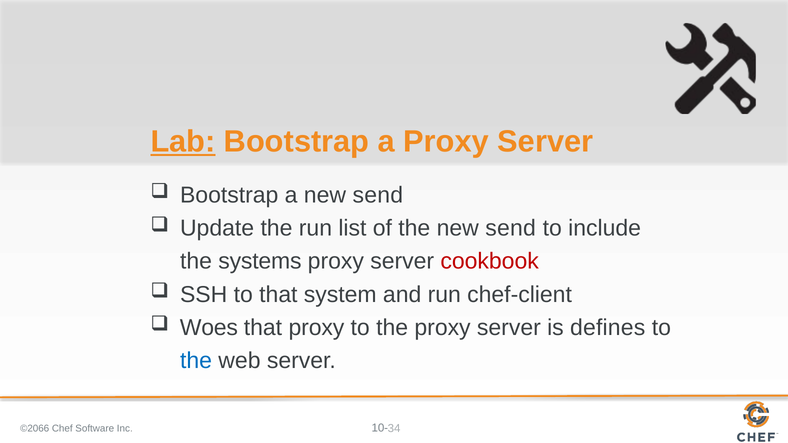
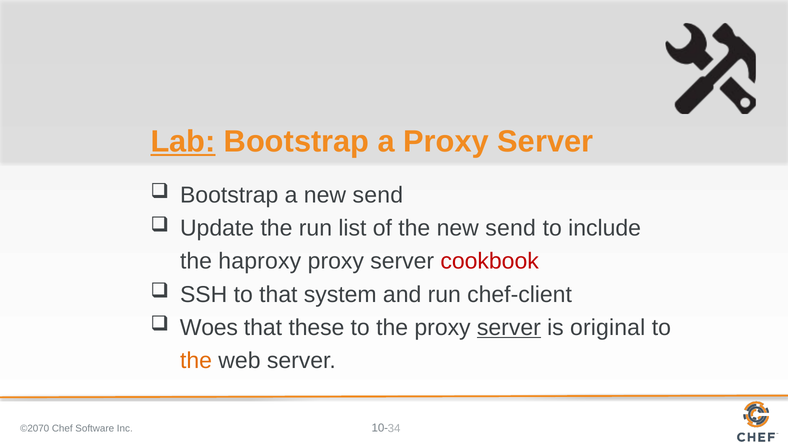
systems: systems -> haproxy
that proxy: proxy -> these
server at (509, 328) underline: none -> present
defines: defines -> original
the at (196, 361) colour: blue -> orange
©2066: ©2066 -> ©2070
